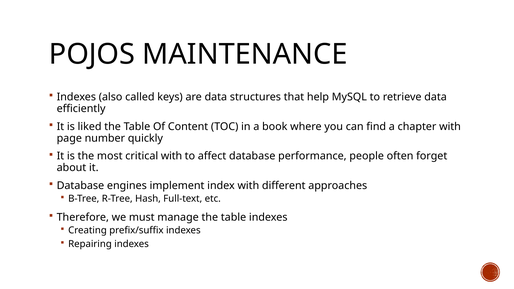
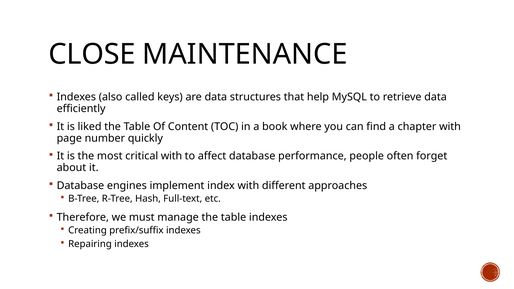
POJOS: POJOS -> CLOSE
